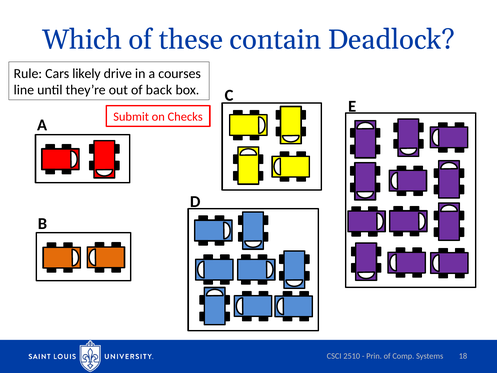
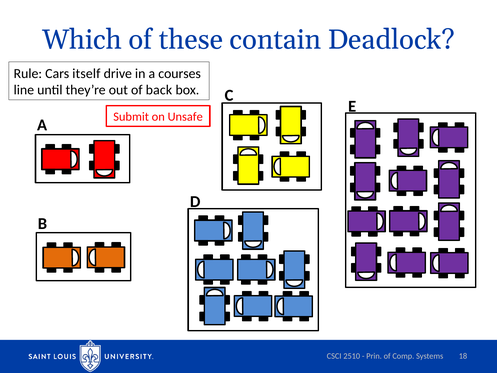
likely: likely -> itself
Checks: Checks -> Unsafe
